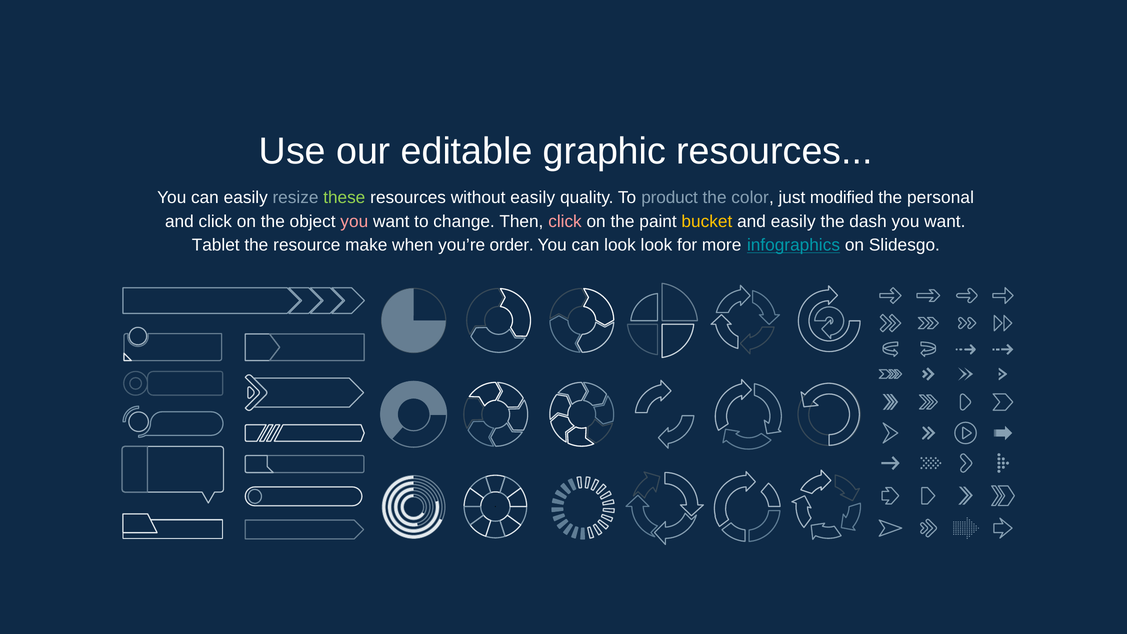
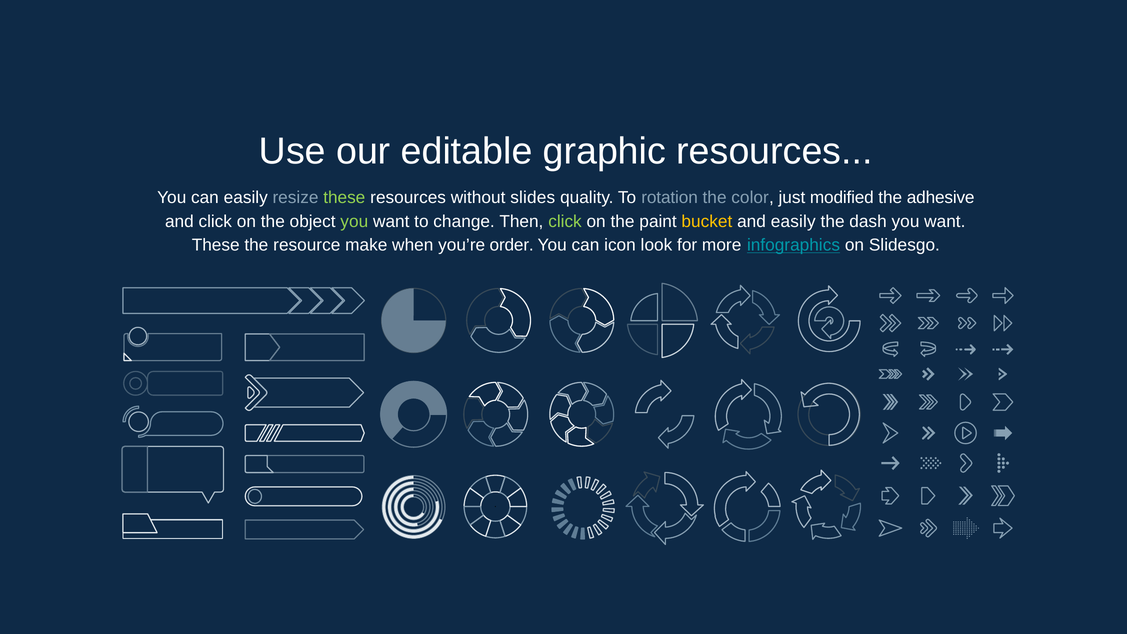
without easily: easily -> slides
product: product -> rotation
personal: personal -> adhesive
you at (354, 221) colour: pink -> light green
click at (565, 221) colour: pink -> light green
Tablet at (216, 245): Tablet -> These
can look: look -> icon
